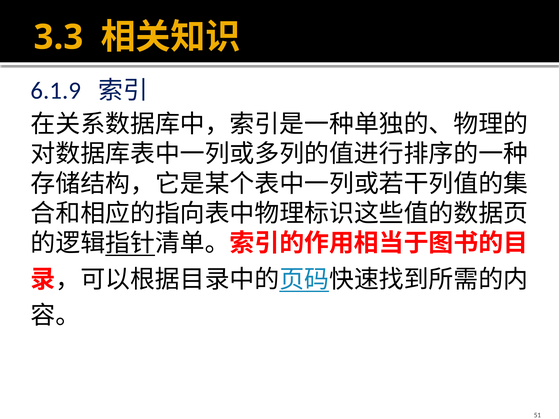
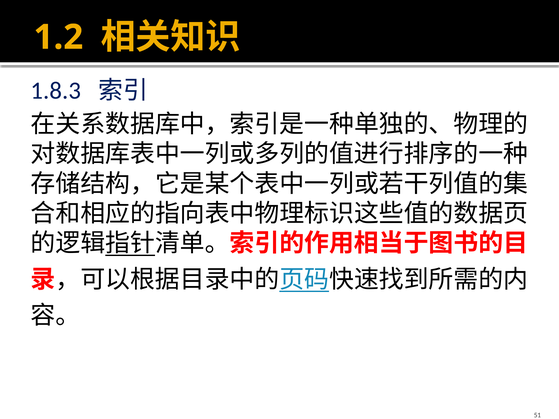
3.3: 3.3 -> 1.2
6.1.9: 6.1.9 -> 1.8.3
